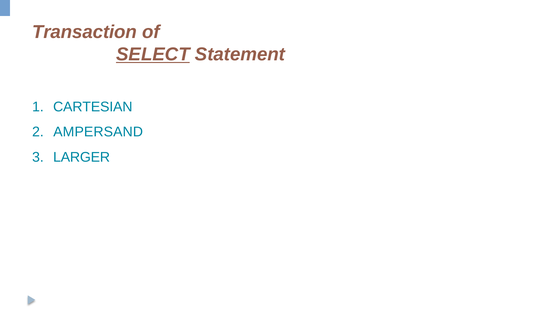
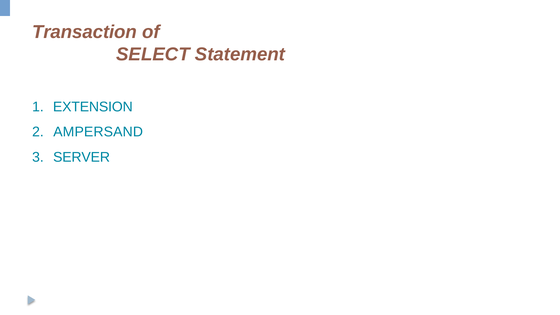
SELECT underline: present -> none
CARTESIAN: CARTESIAN -> EXTENSION
LARGER: LARGER -> SERVER
